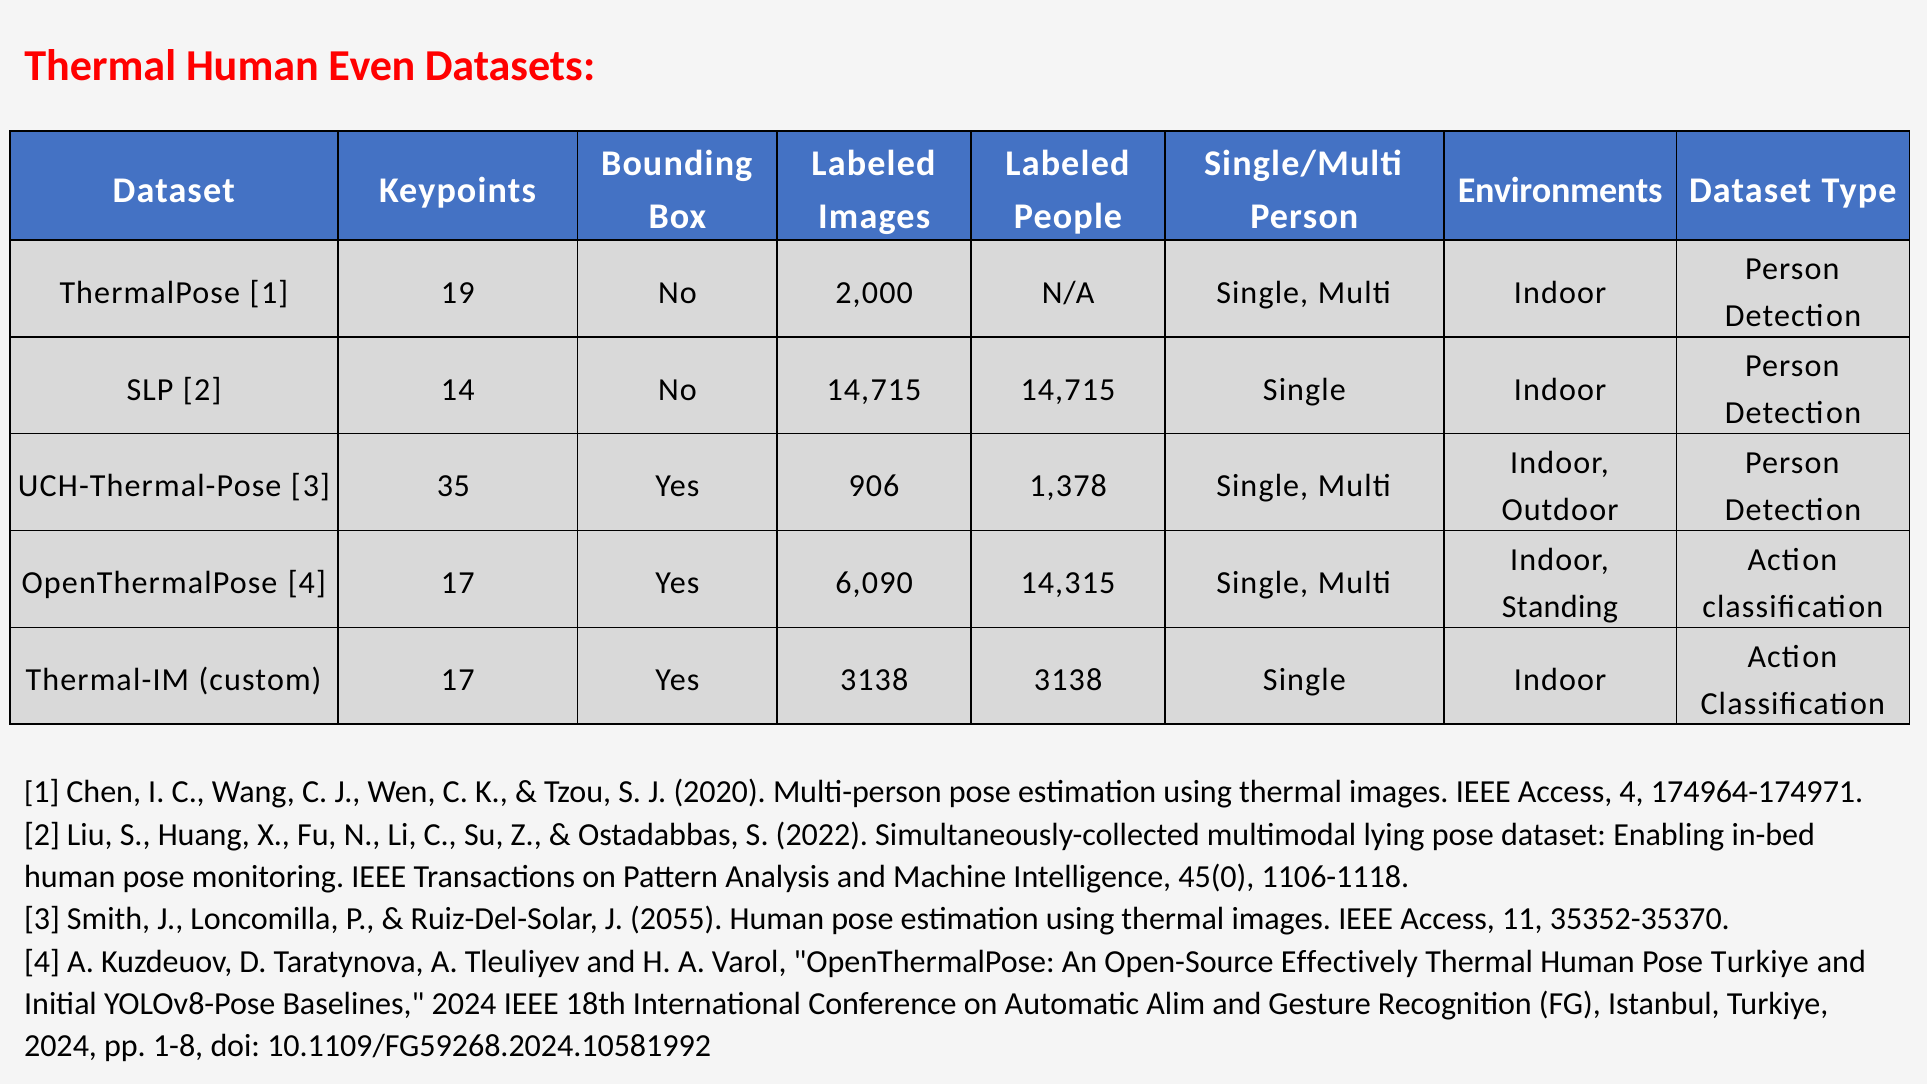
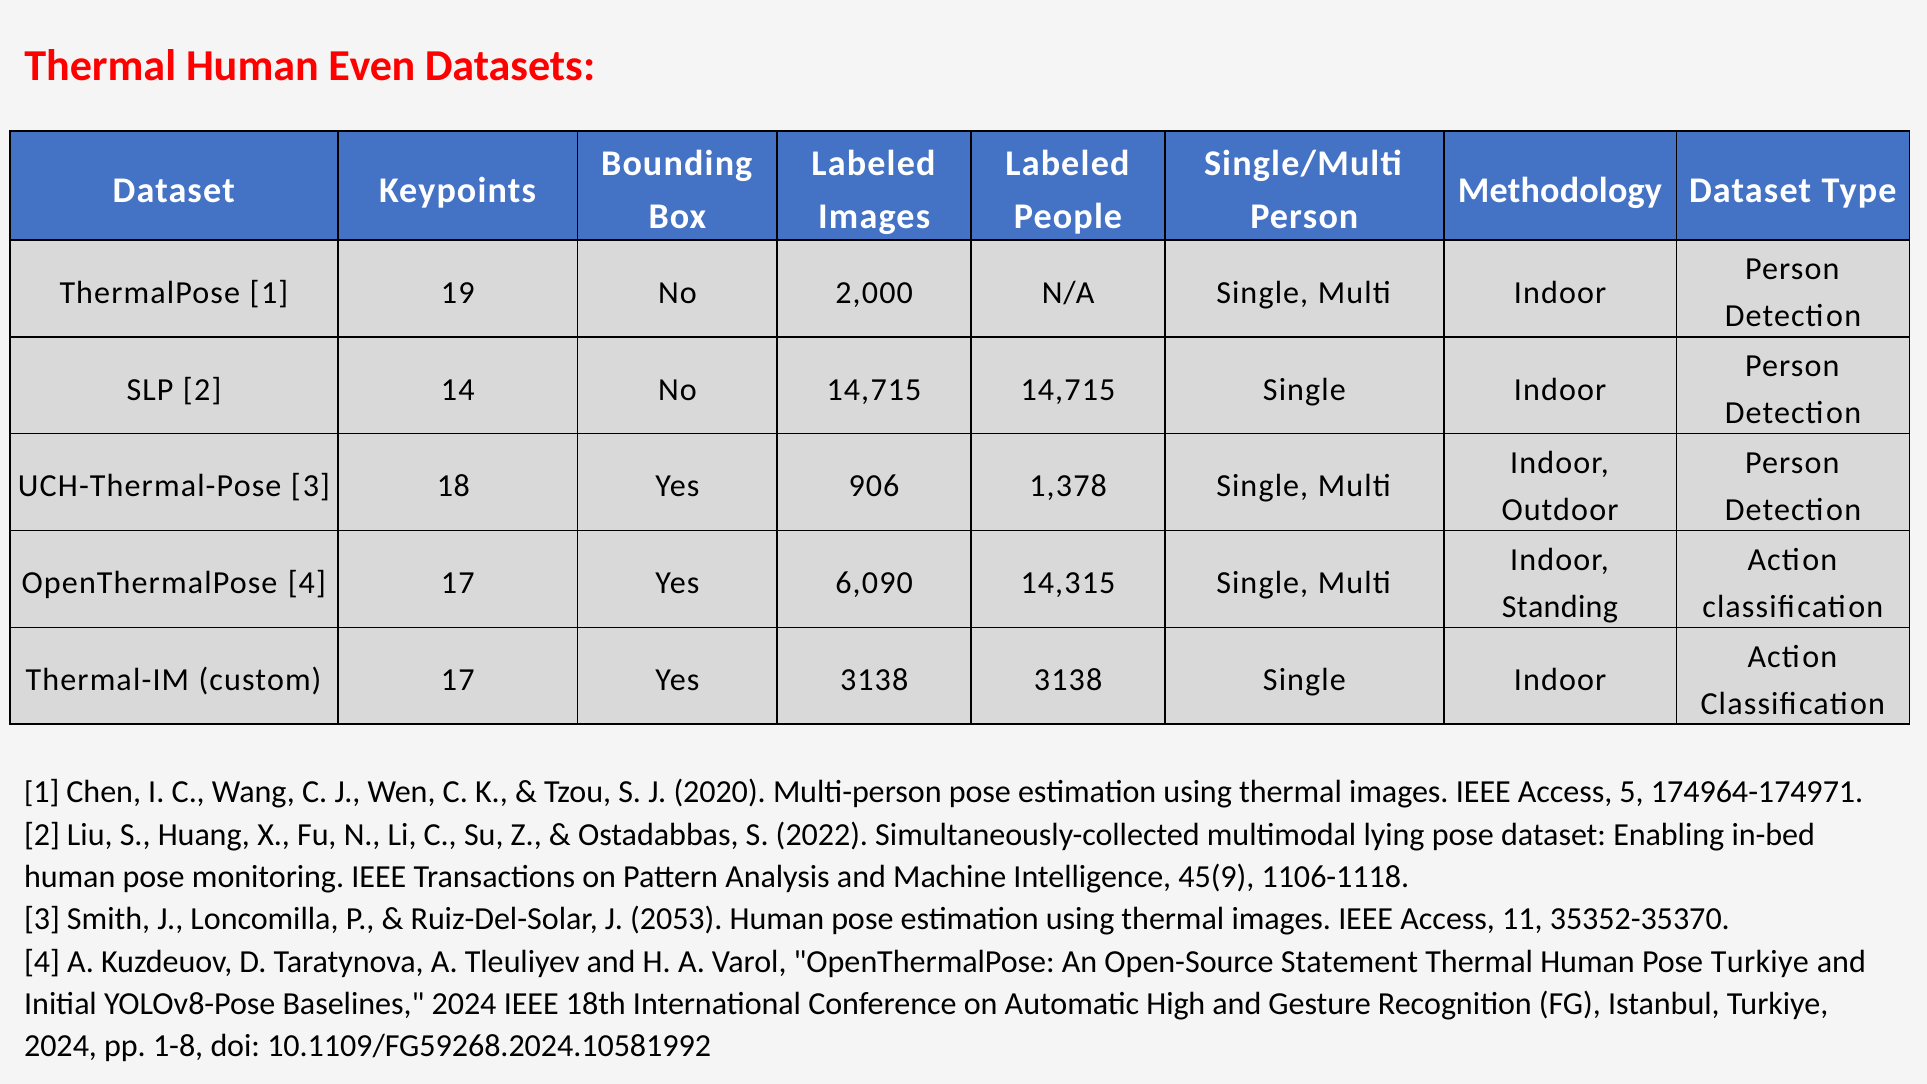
Environments: Environments -> Methodology
35: 35 -> 18
Access 4: 4 -> 5
45(0: 45(0 -> 45(9
2055: 2055 -> 2053
Effectively: Effectively -> Statement
Alim: Alim -> High
